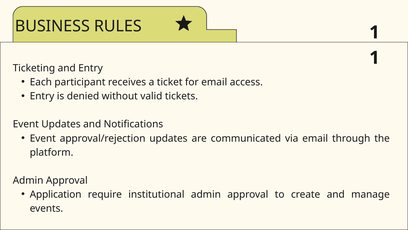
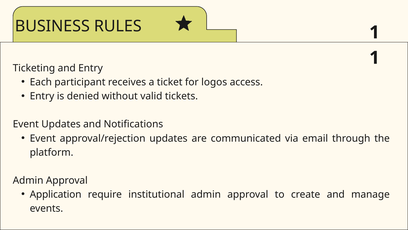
for email: email -> logos
